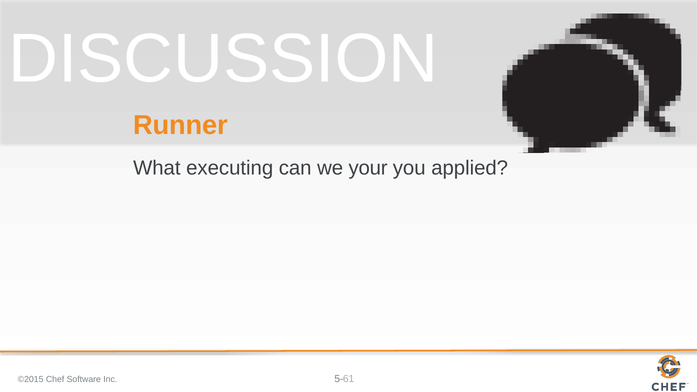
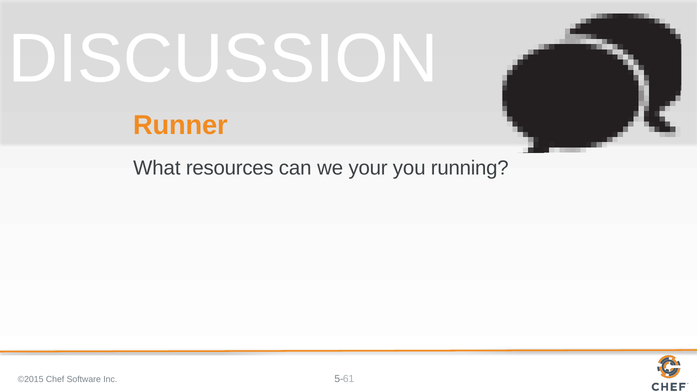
executing: executing -> resources
applied: applied -> running
